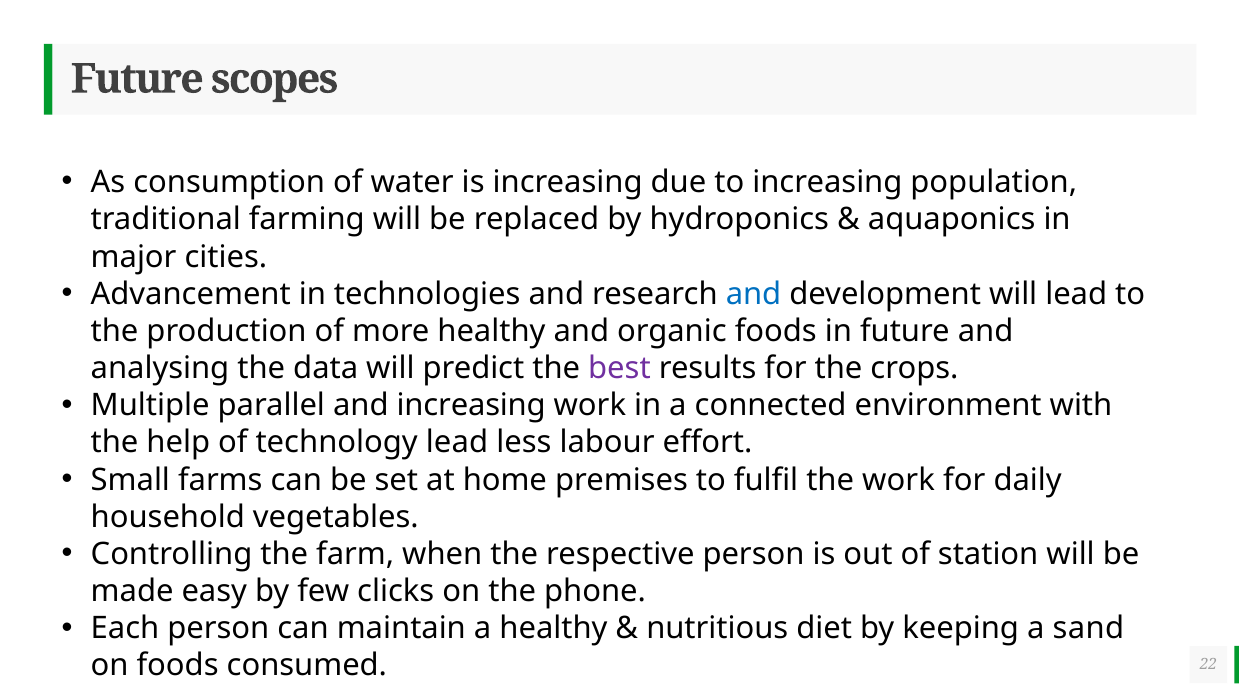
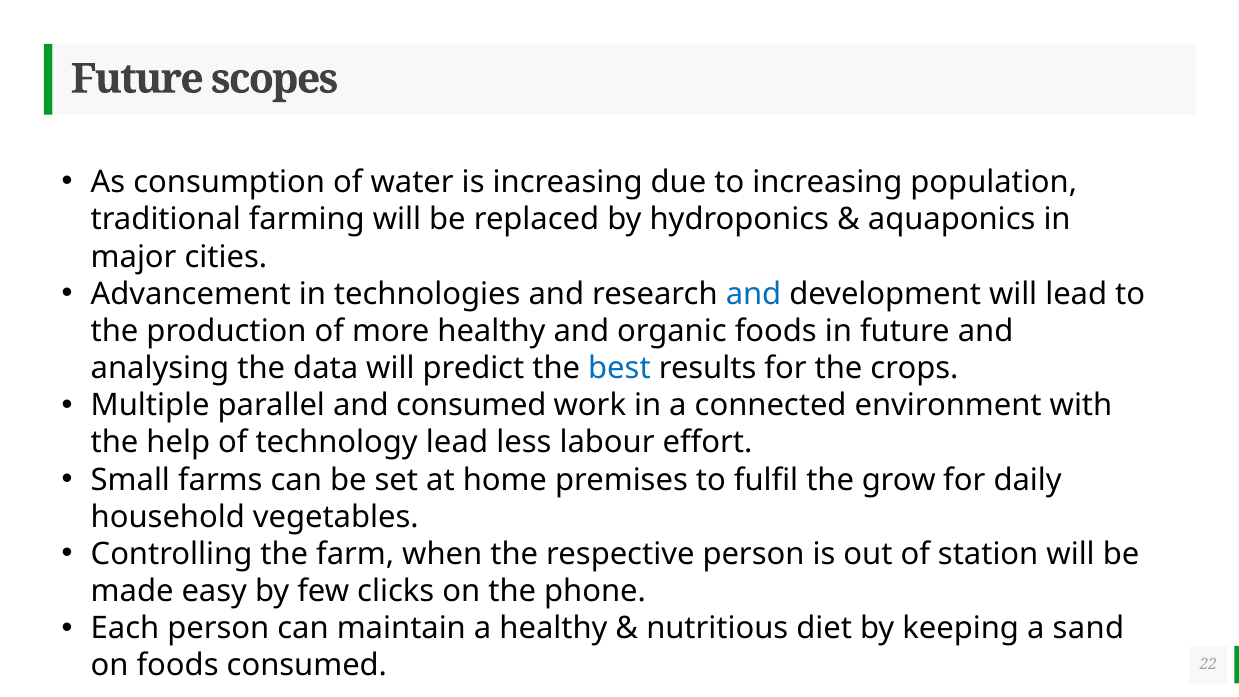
best colour: purple -> blue
and increasing: increasing -> consumed
the work: work -> grow
